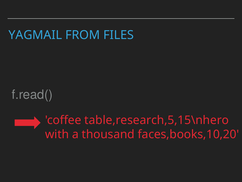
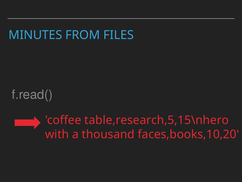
YAGMAIL: YAGMAIL -> MINUTES
